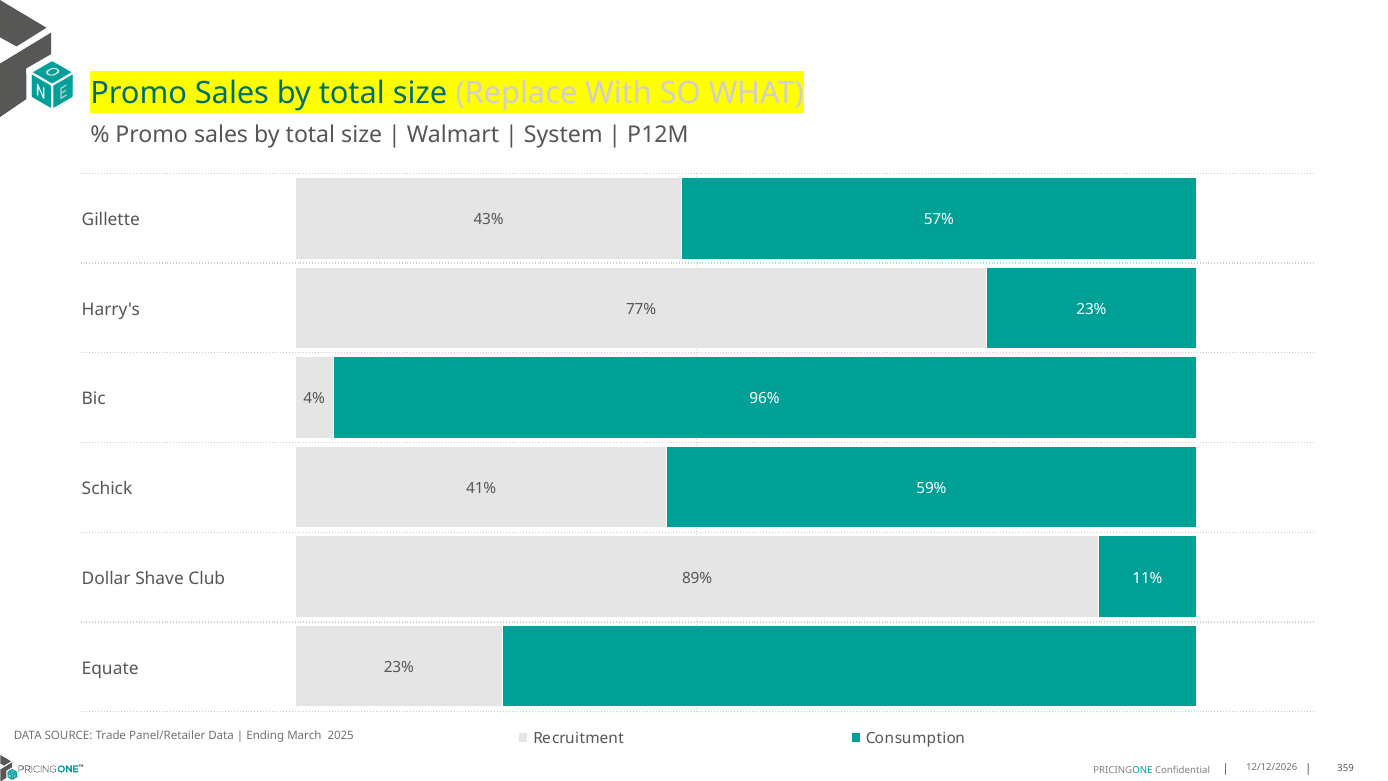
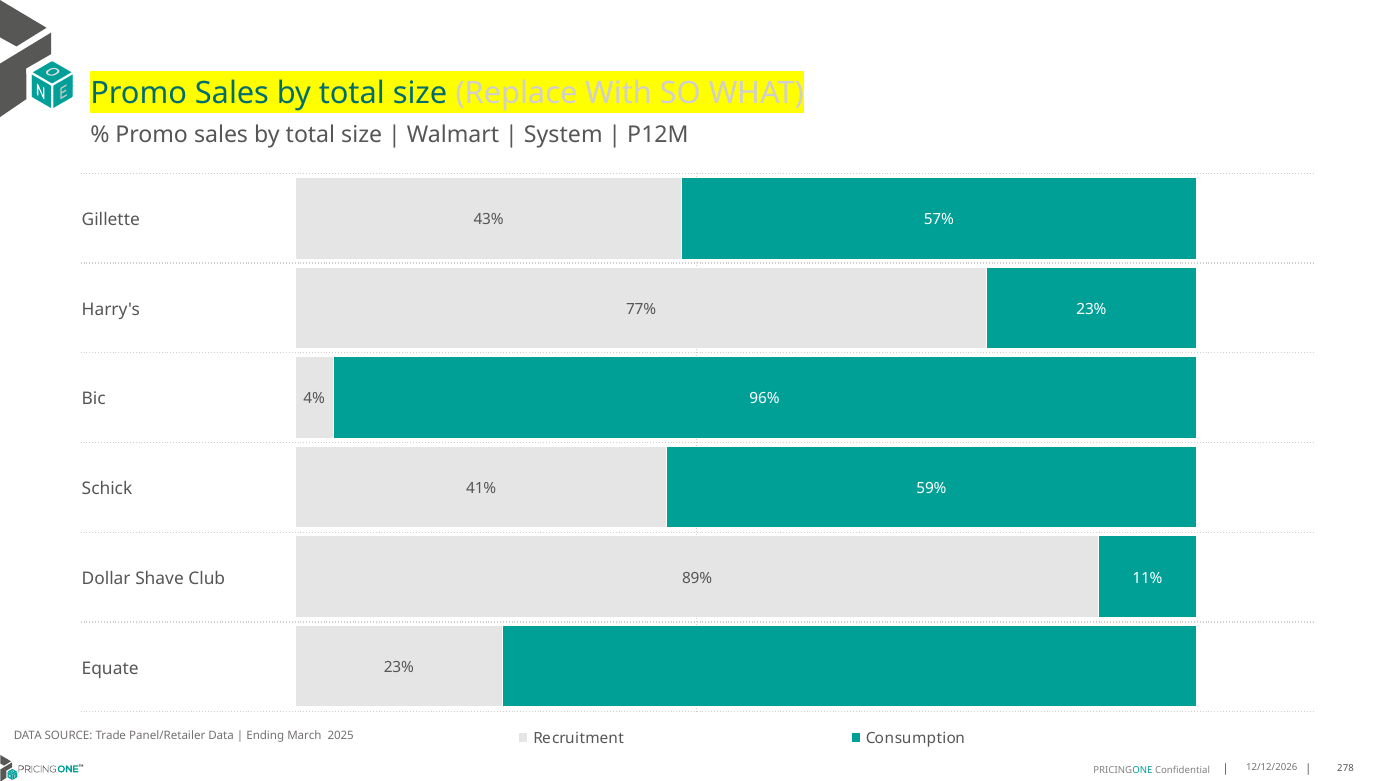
359: 359 -> 278
